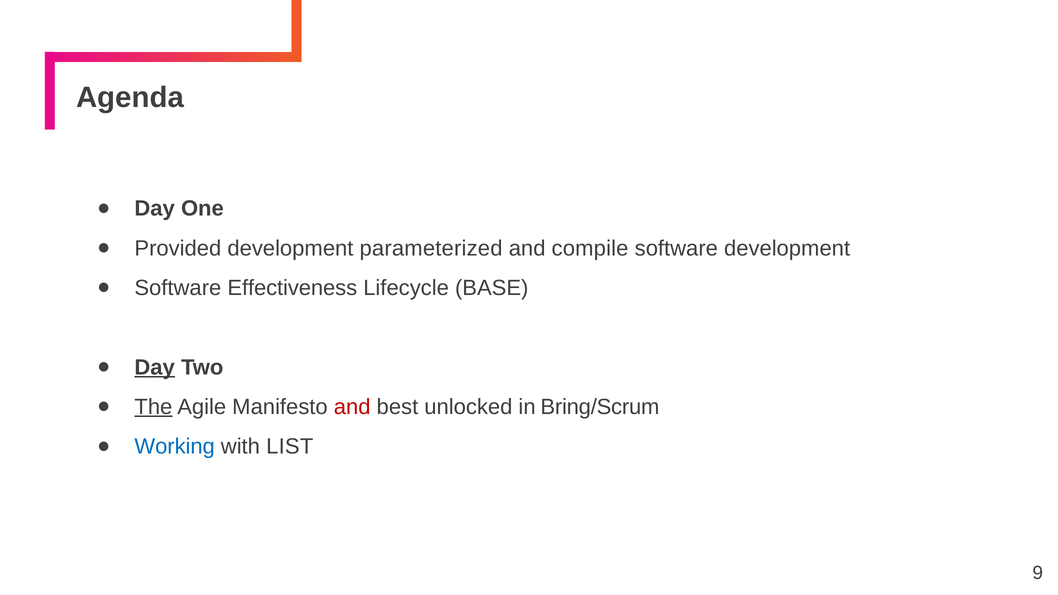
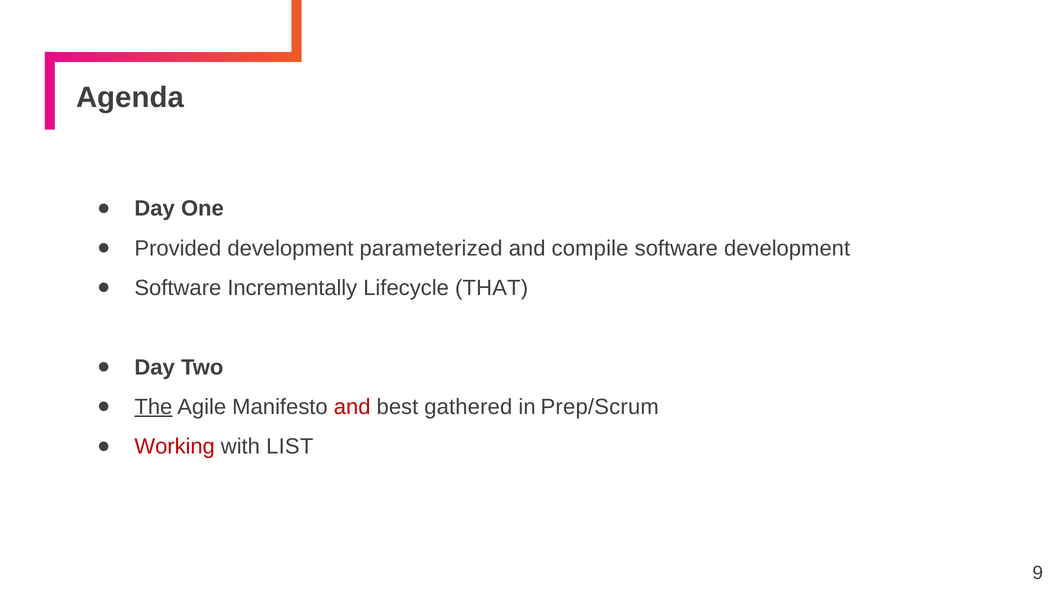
Effectiveness: Effectiveness -> Incrementally
BASE: BASE -> THAT
Day at (155, 367) underline: present -> none
unlocked: unlocked -> gathered
Bring/Scrum: Bring/Scrum -> Prep/Scrum
Working colour: blue -> red
